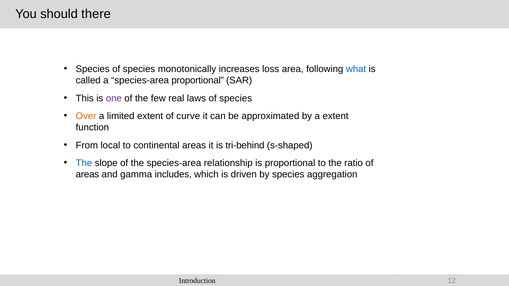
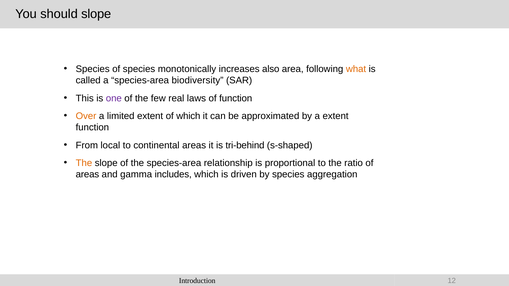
should there: there -> slope
loss: loss -> also
what colour: blue -> orange
species-area proportional: proportional -> biodiversity
laws of species: species -> function
of curve: curve -> which
The at (84, 163) colour: blue -> orange
